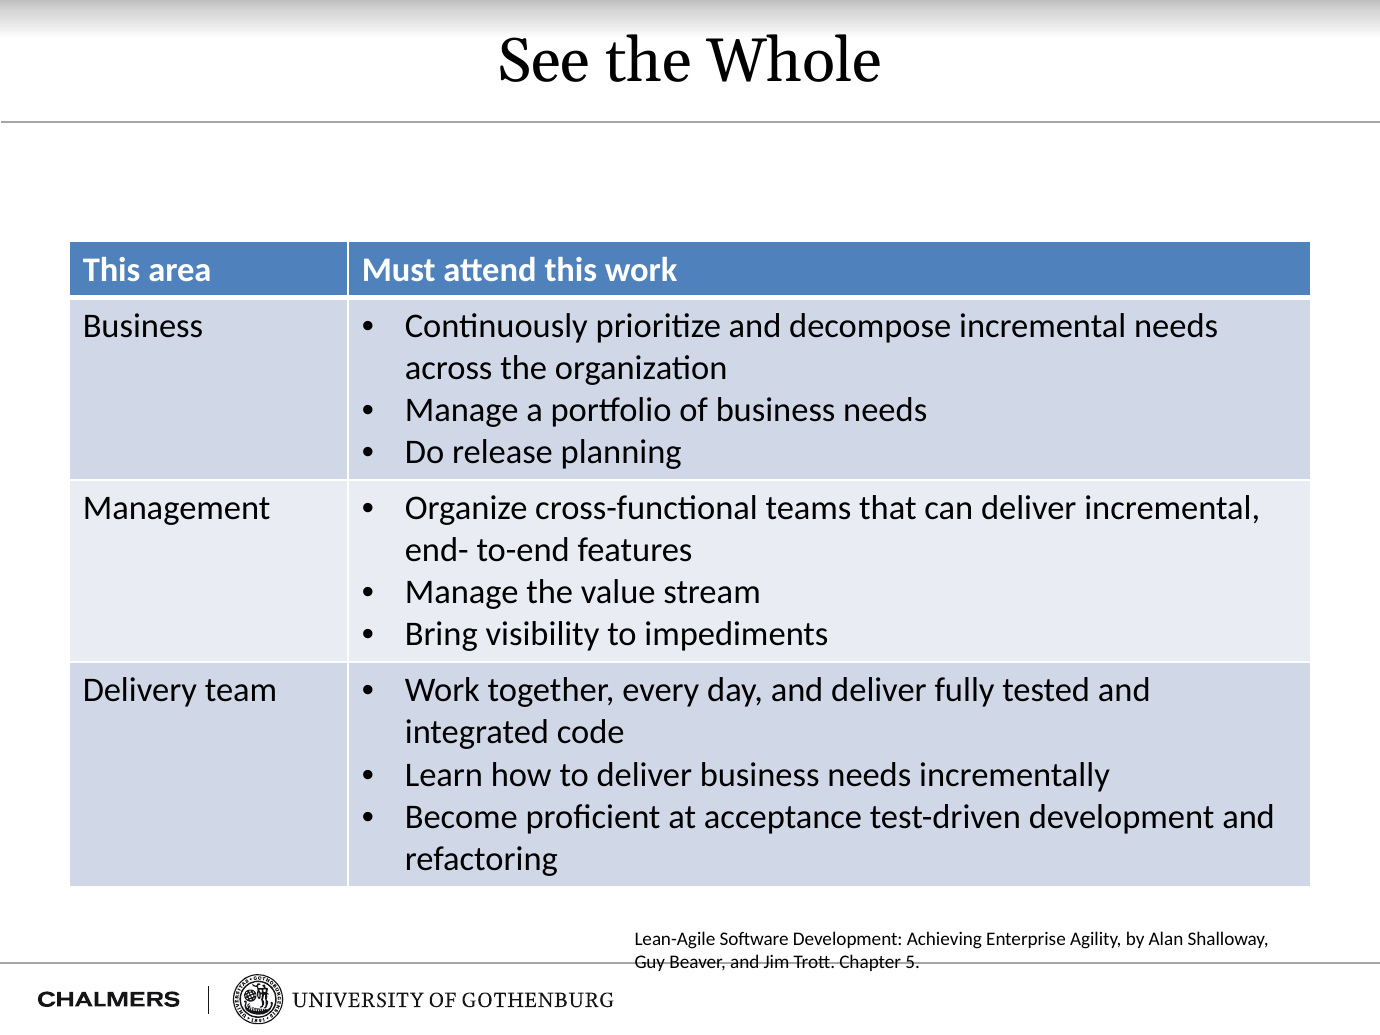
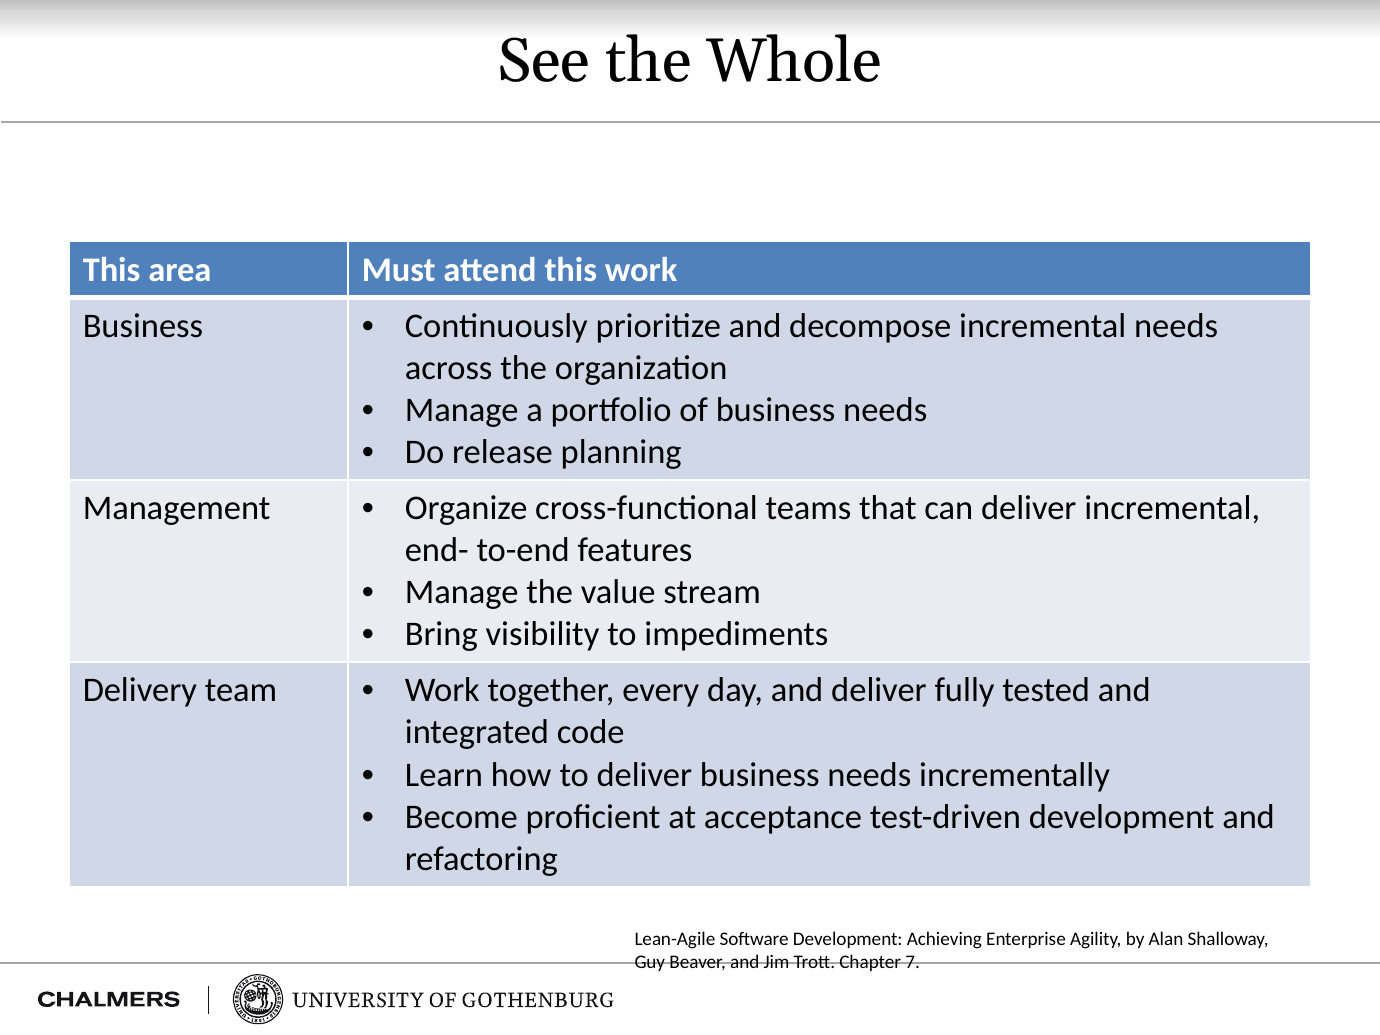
5: 5 -> 7
